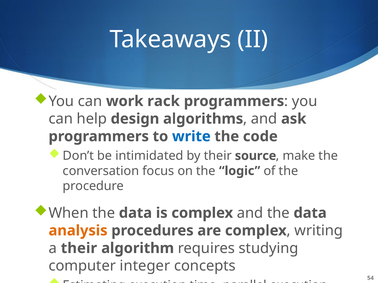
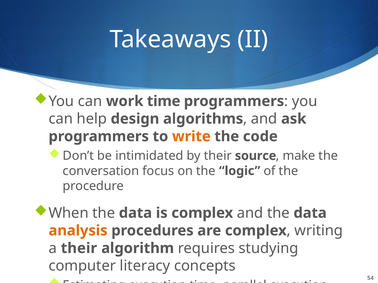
work rack: rack -> time
write colour: blue -> orange
integer: integer -> literacy
